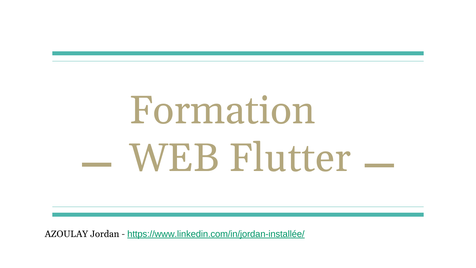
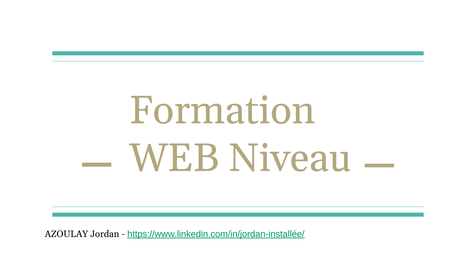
Flutter: Flutter -> Niveau
